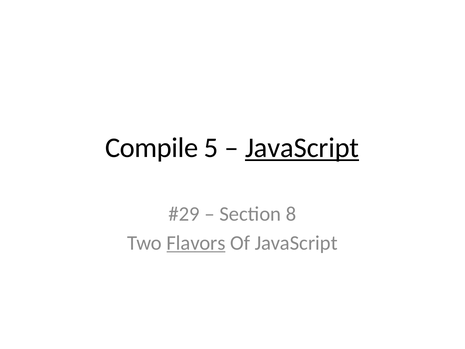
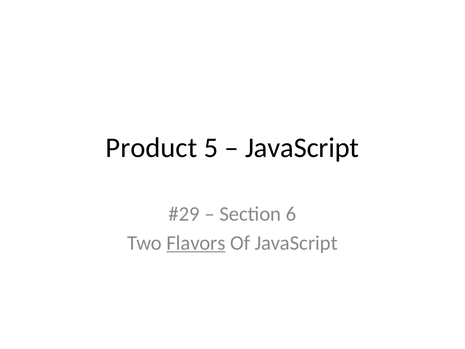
Compile: Compile -> Product
JavaScript at (302, 148) underline: present -> none
8: 8 -> 6
